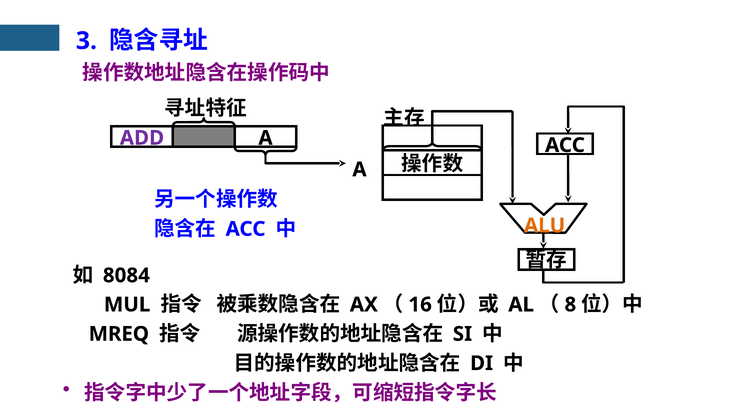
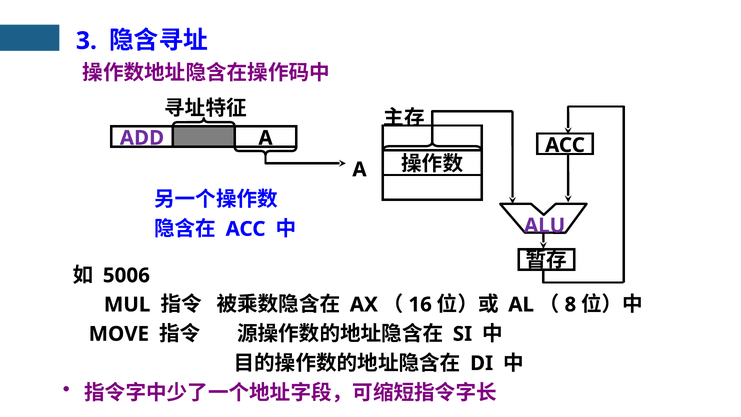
ALU colour: orange -> purple
8084: 8084 -> 5006
MREQ: MREQ -> MOVE
